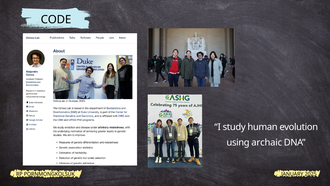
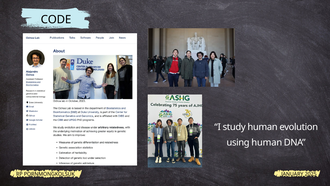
using archaic: archaic -> human
